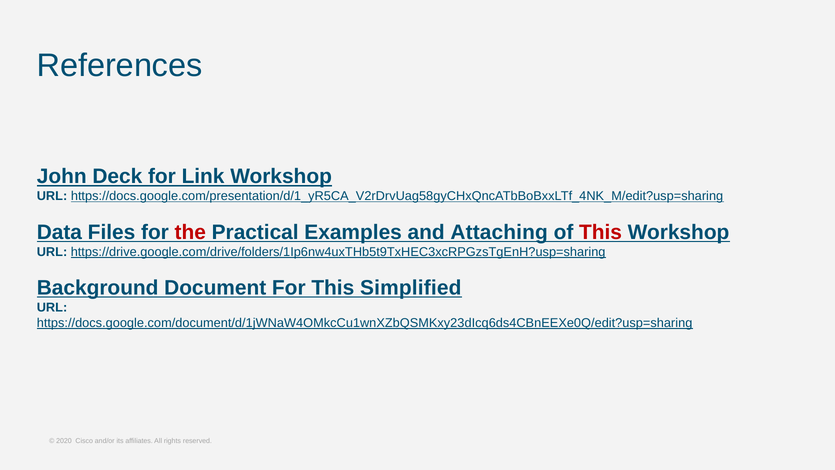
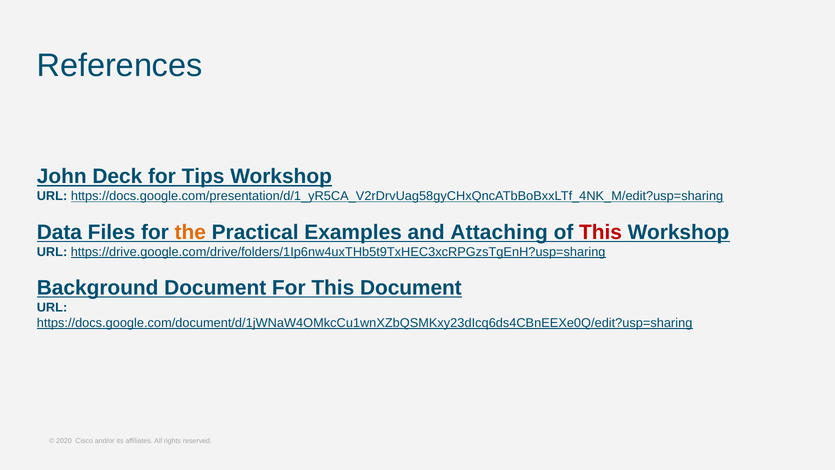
Link: Link -> Tips
the colour: red -> orange
This Simplified: Simplified -> Document
